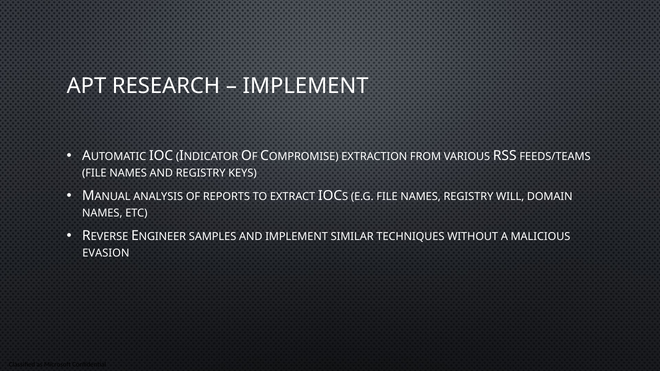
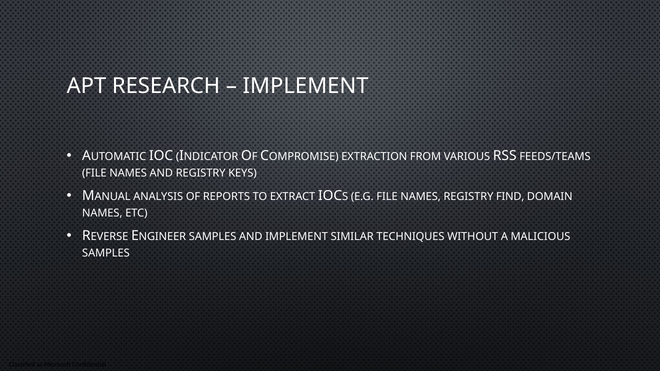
WILL: WILL -> FIND
EVASION at (106, 253): EVASION -> SAMPLES
